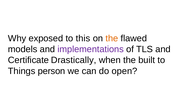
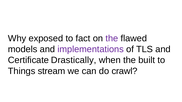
this: this -> fact
the at (112, 39) colour: orange -> purple
person: person -> stream
open: open -> crawl
